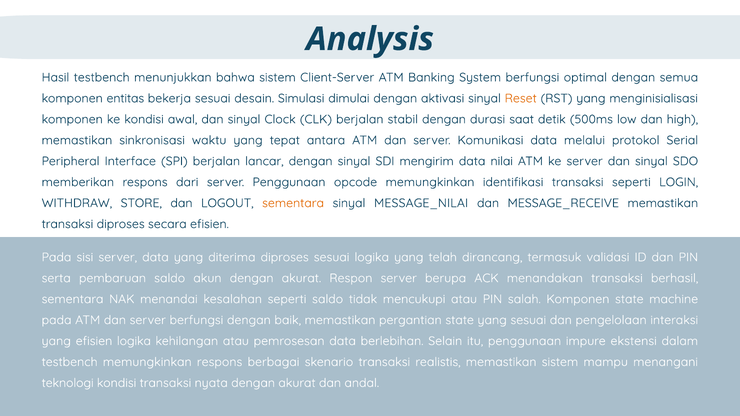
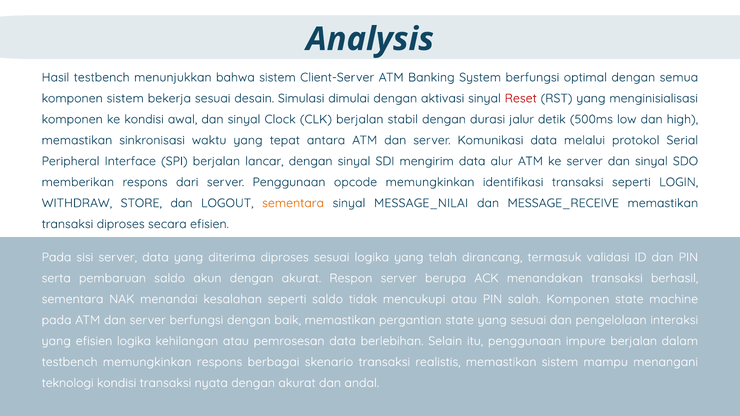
komponen entitas: entitas -> sistem
Reset colour: orange -> red
saat: saat -> jalur
nilai: nilai -> alur
impure ekstensi: ekstensi -> berjalan
